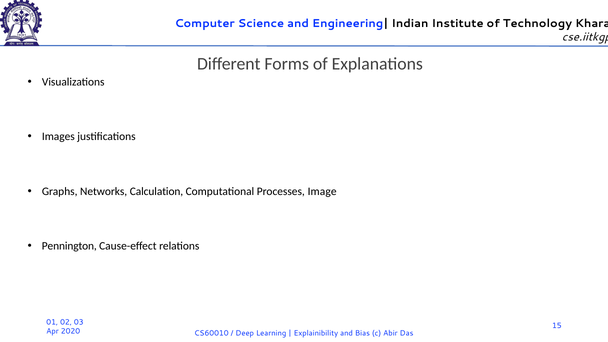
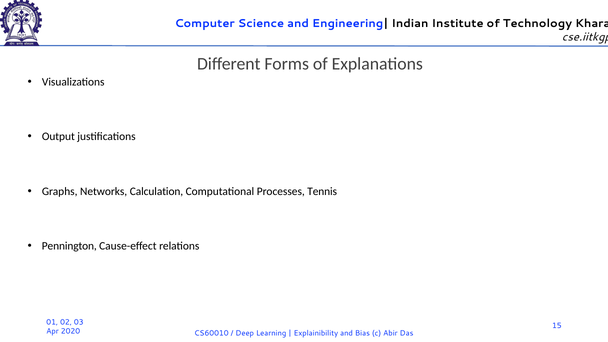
Images: Images -> Output
Image: Image -> Tennis
